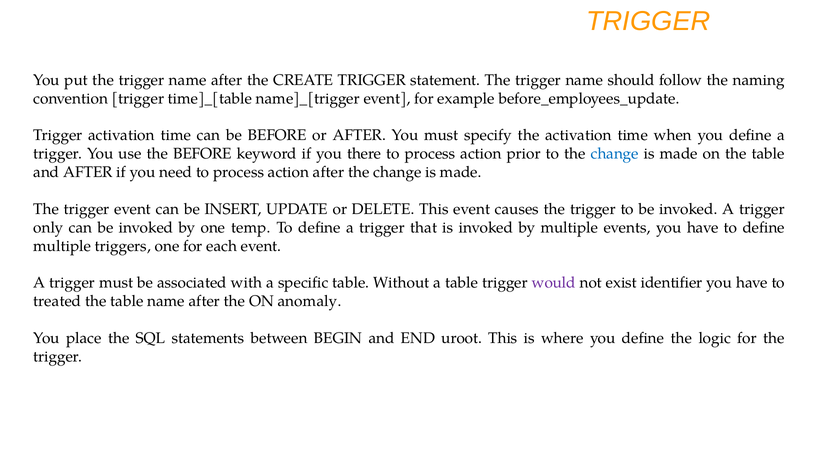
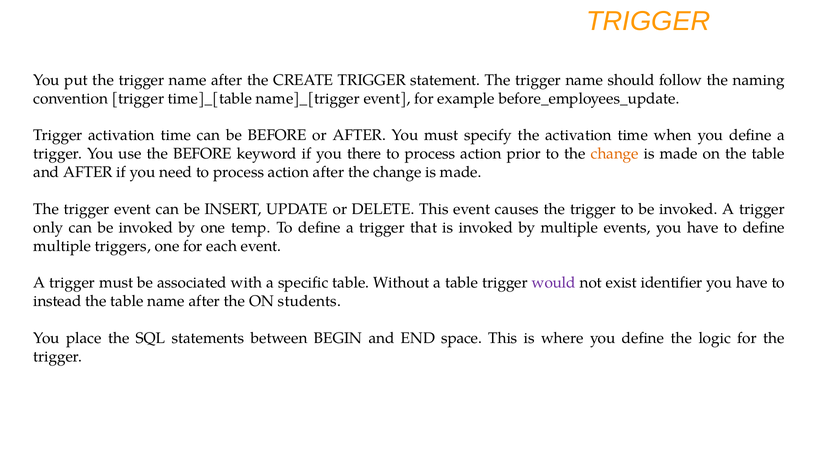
change at (615, 154) colour: blue -> orange
treated: treated -> instead
anomaly: anomaly -> students
uroot: uroot -> space
